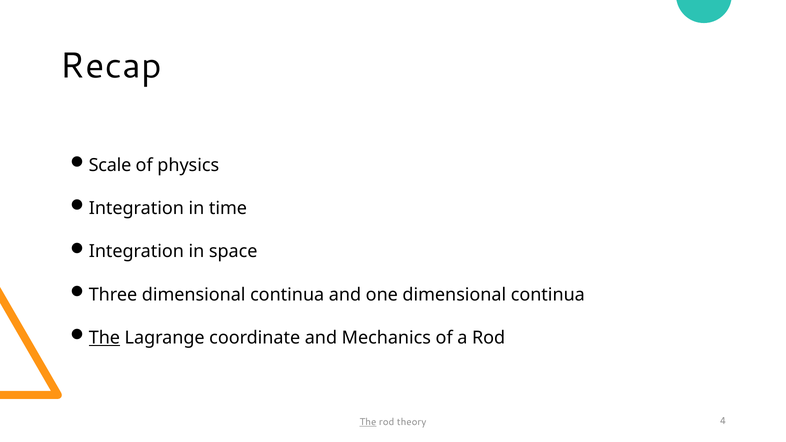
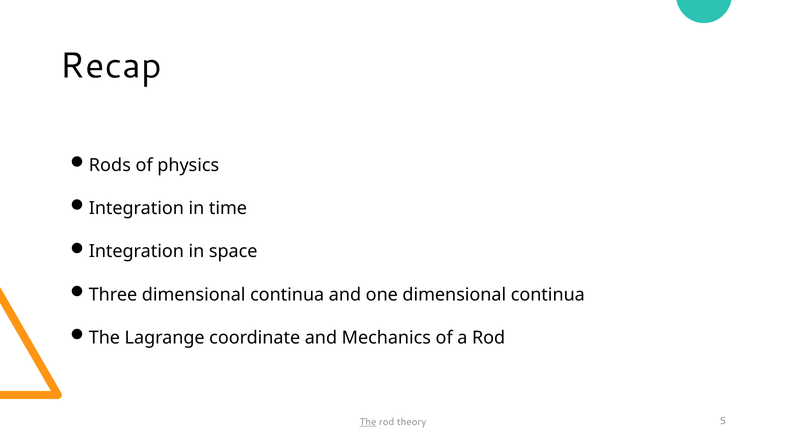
Scale: Scale -> Rods
The at (104, 338) underline: present -> none
4: 4 -> 5
